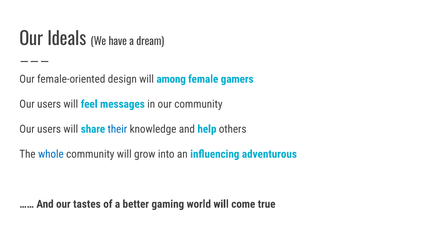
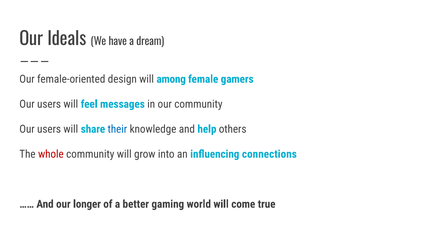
whole colour: blue -> red
adventurous: adventurous -> connections
tastes: tastes -> longer
